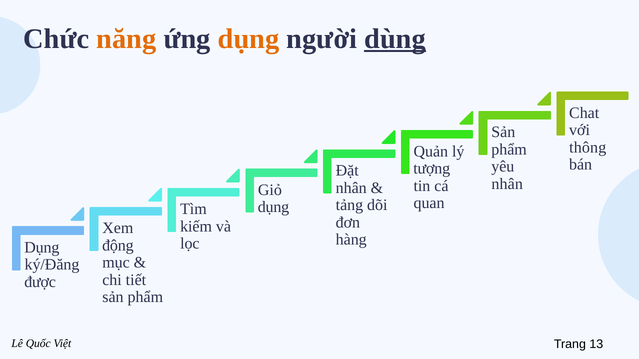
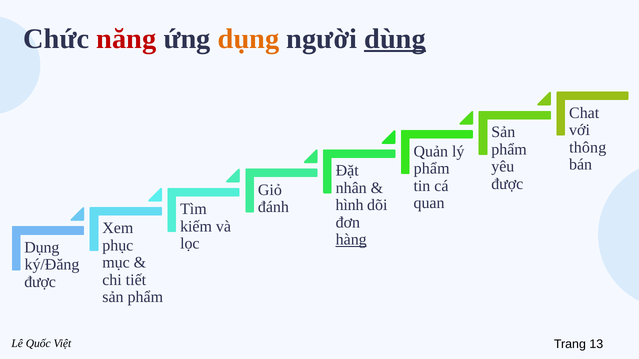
năng colour: orange -> red
tượng at (432, 169): tượng -> phẩm
nhân at (507, 184): nhân -> được
tảng: tảng -> hình
dụng at (273, 207): dụng -> đánh
hàng underline: none -> present
động: động -> phục
